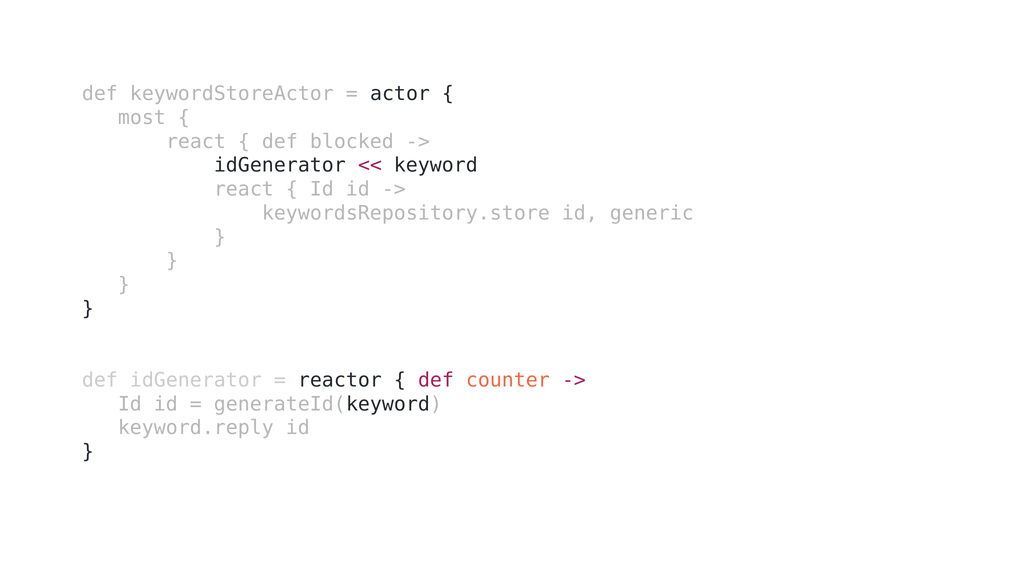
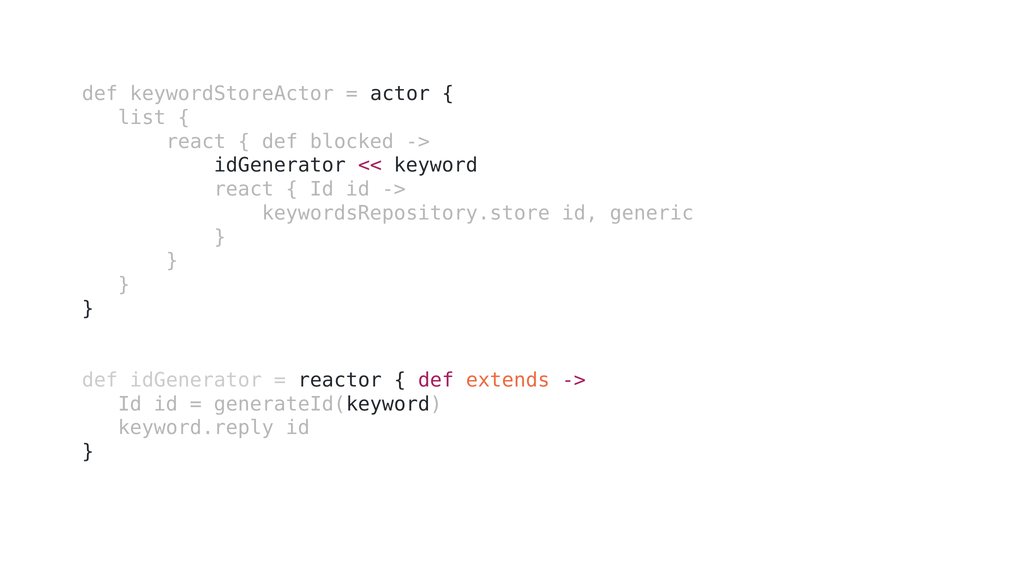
most: most -> list
counter: counter -> extends
